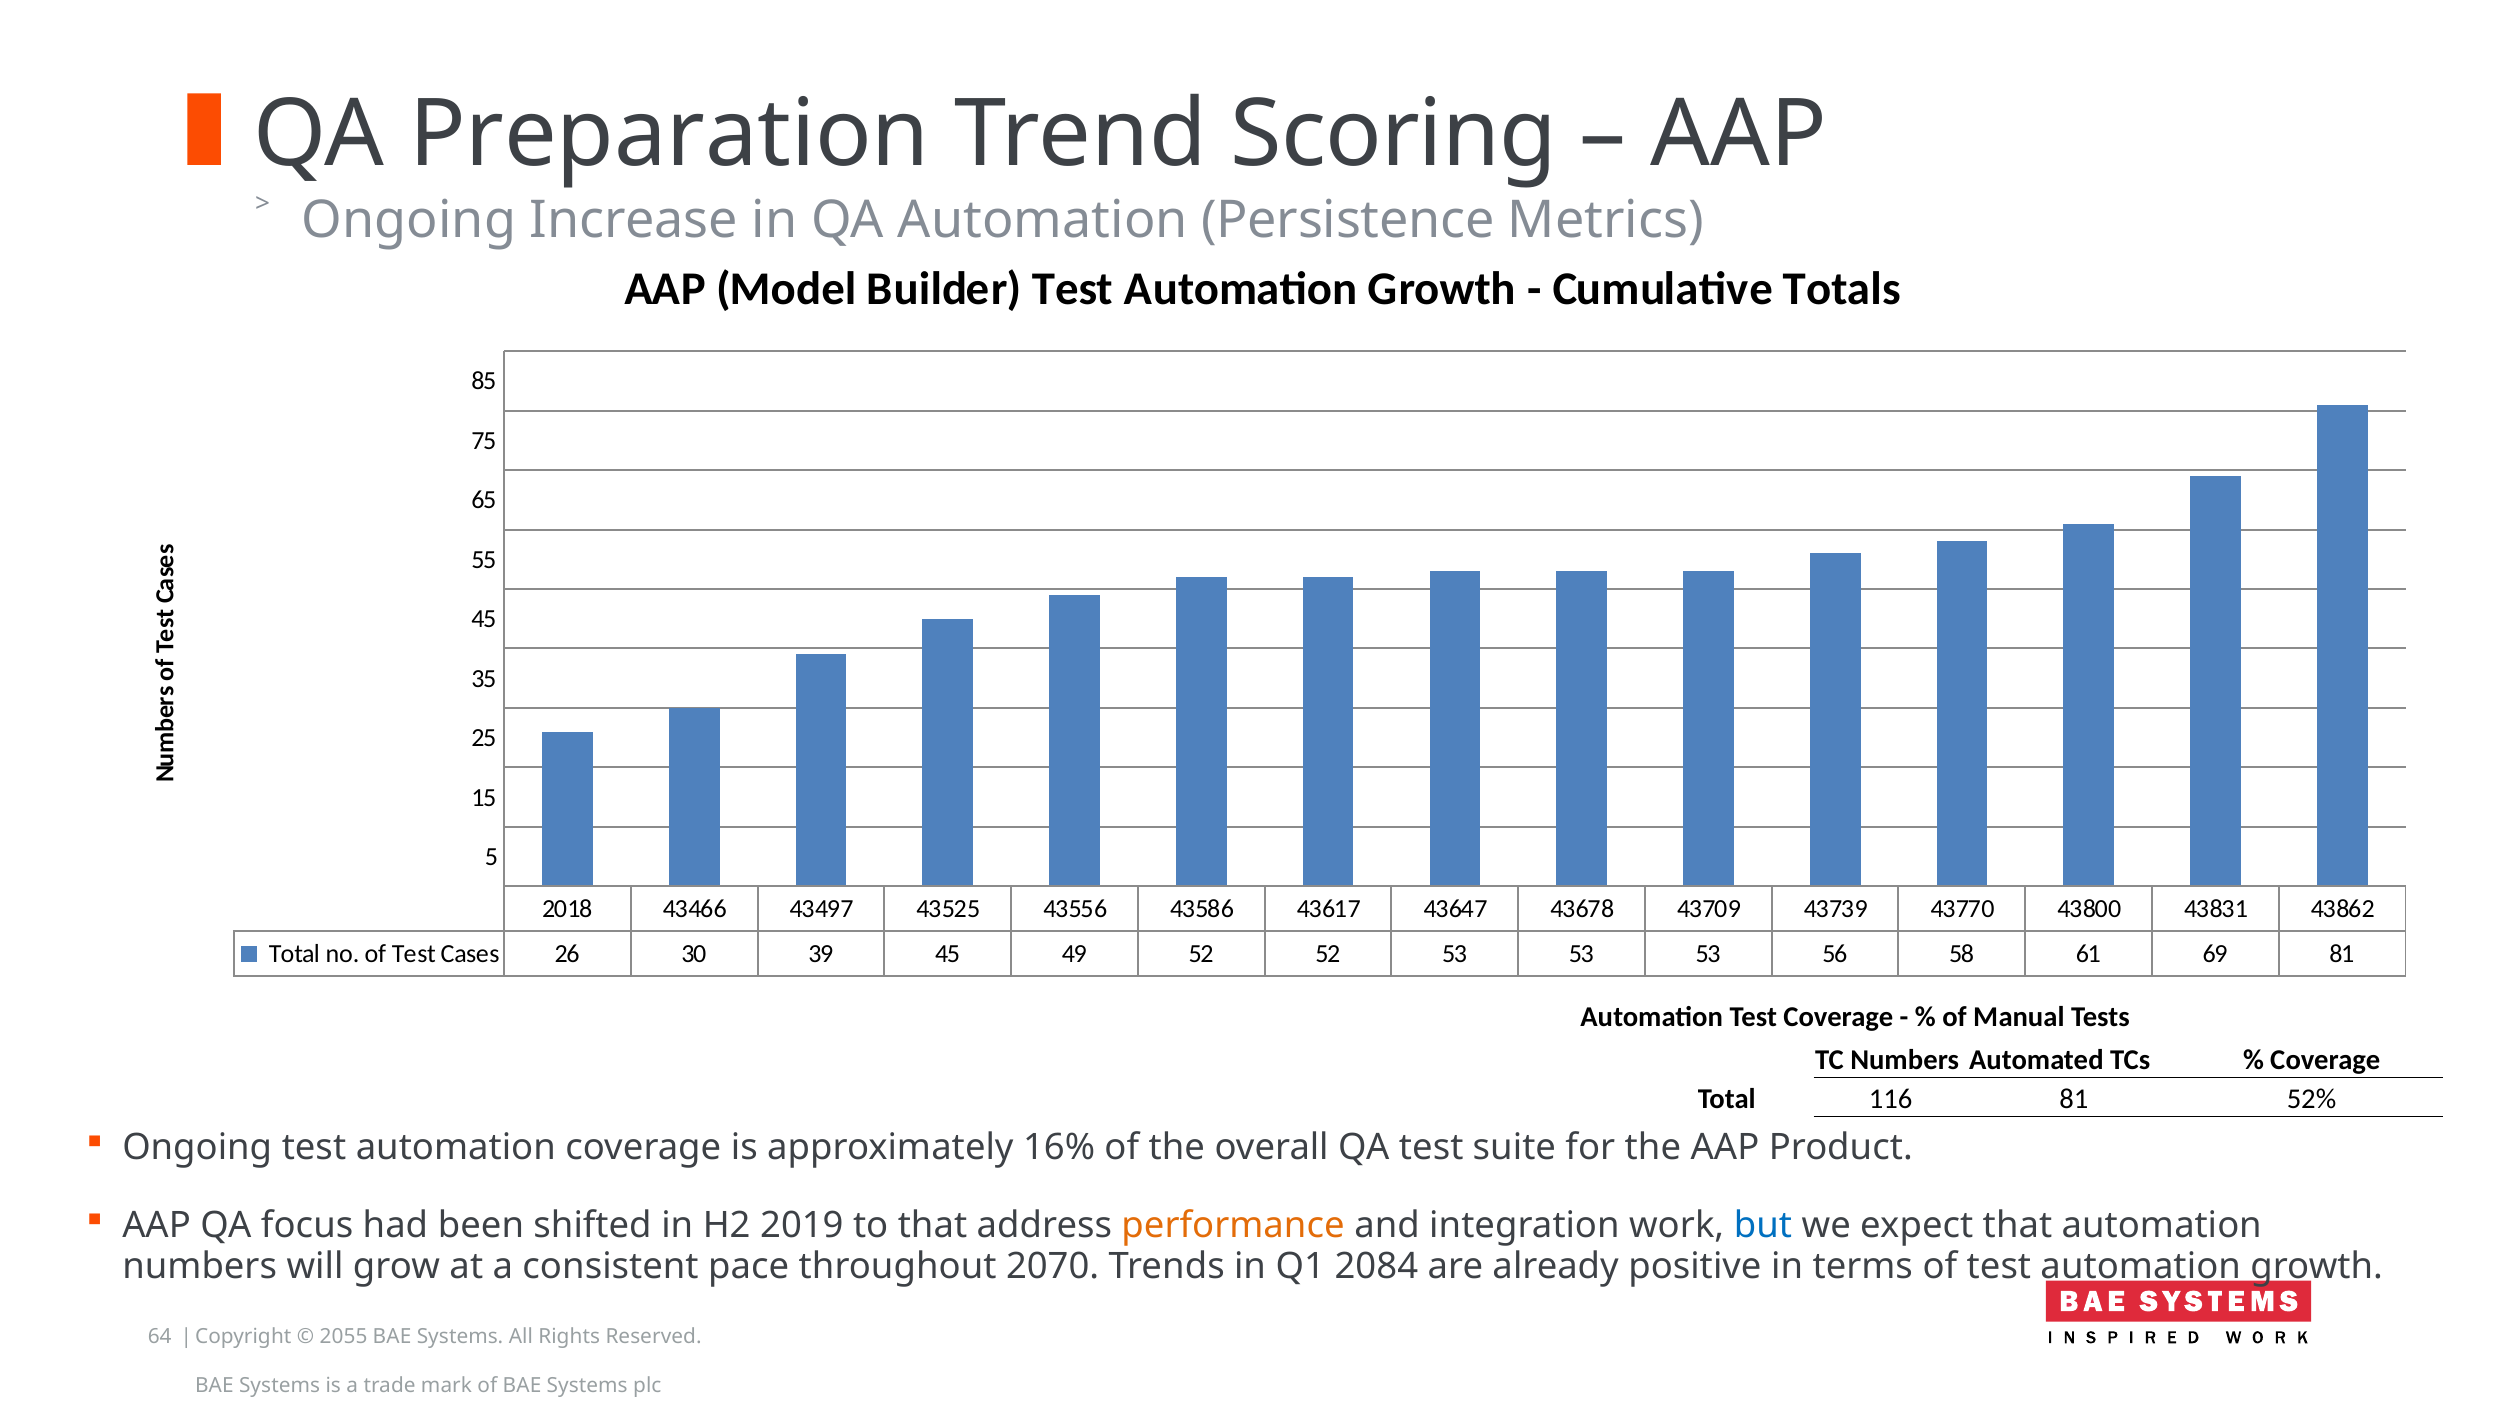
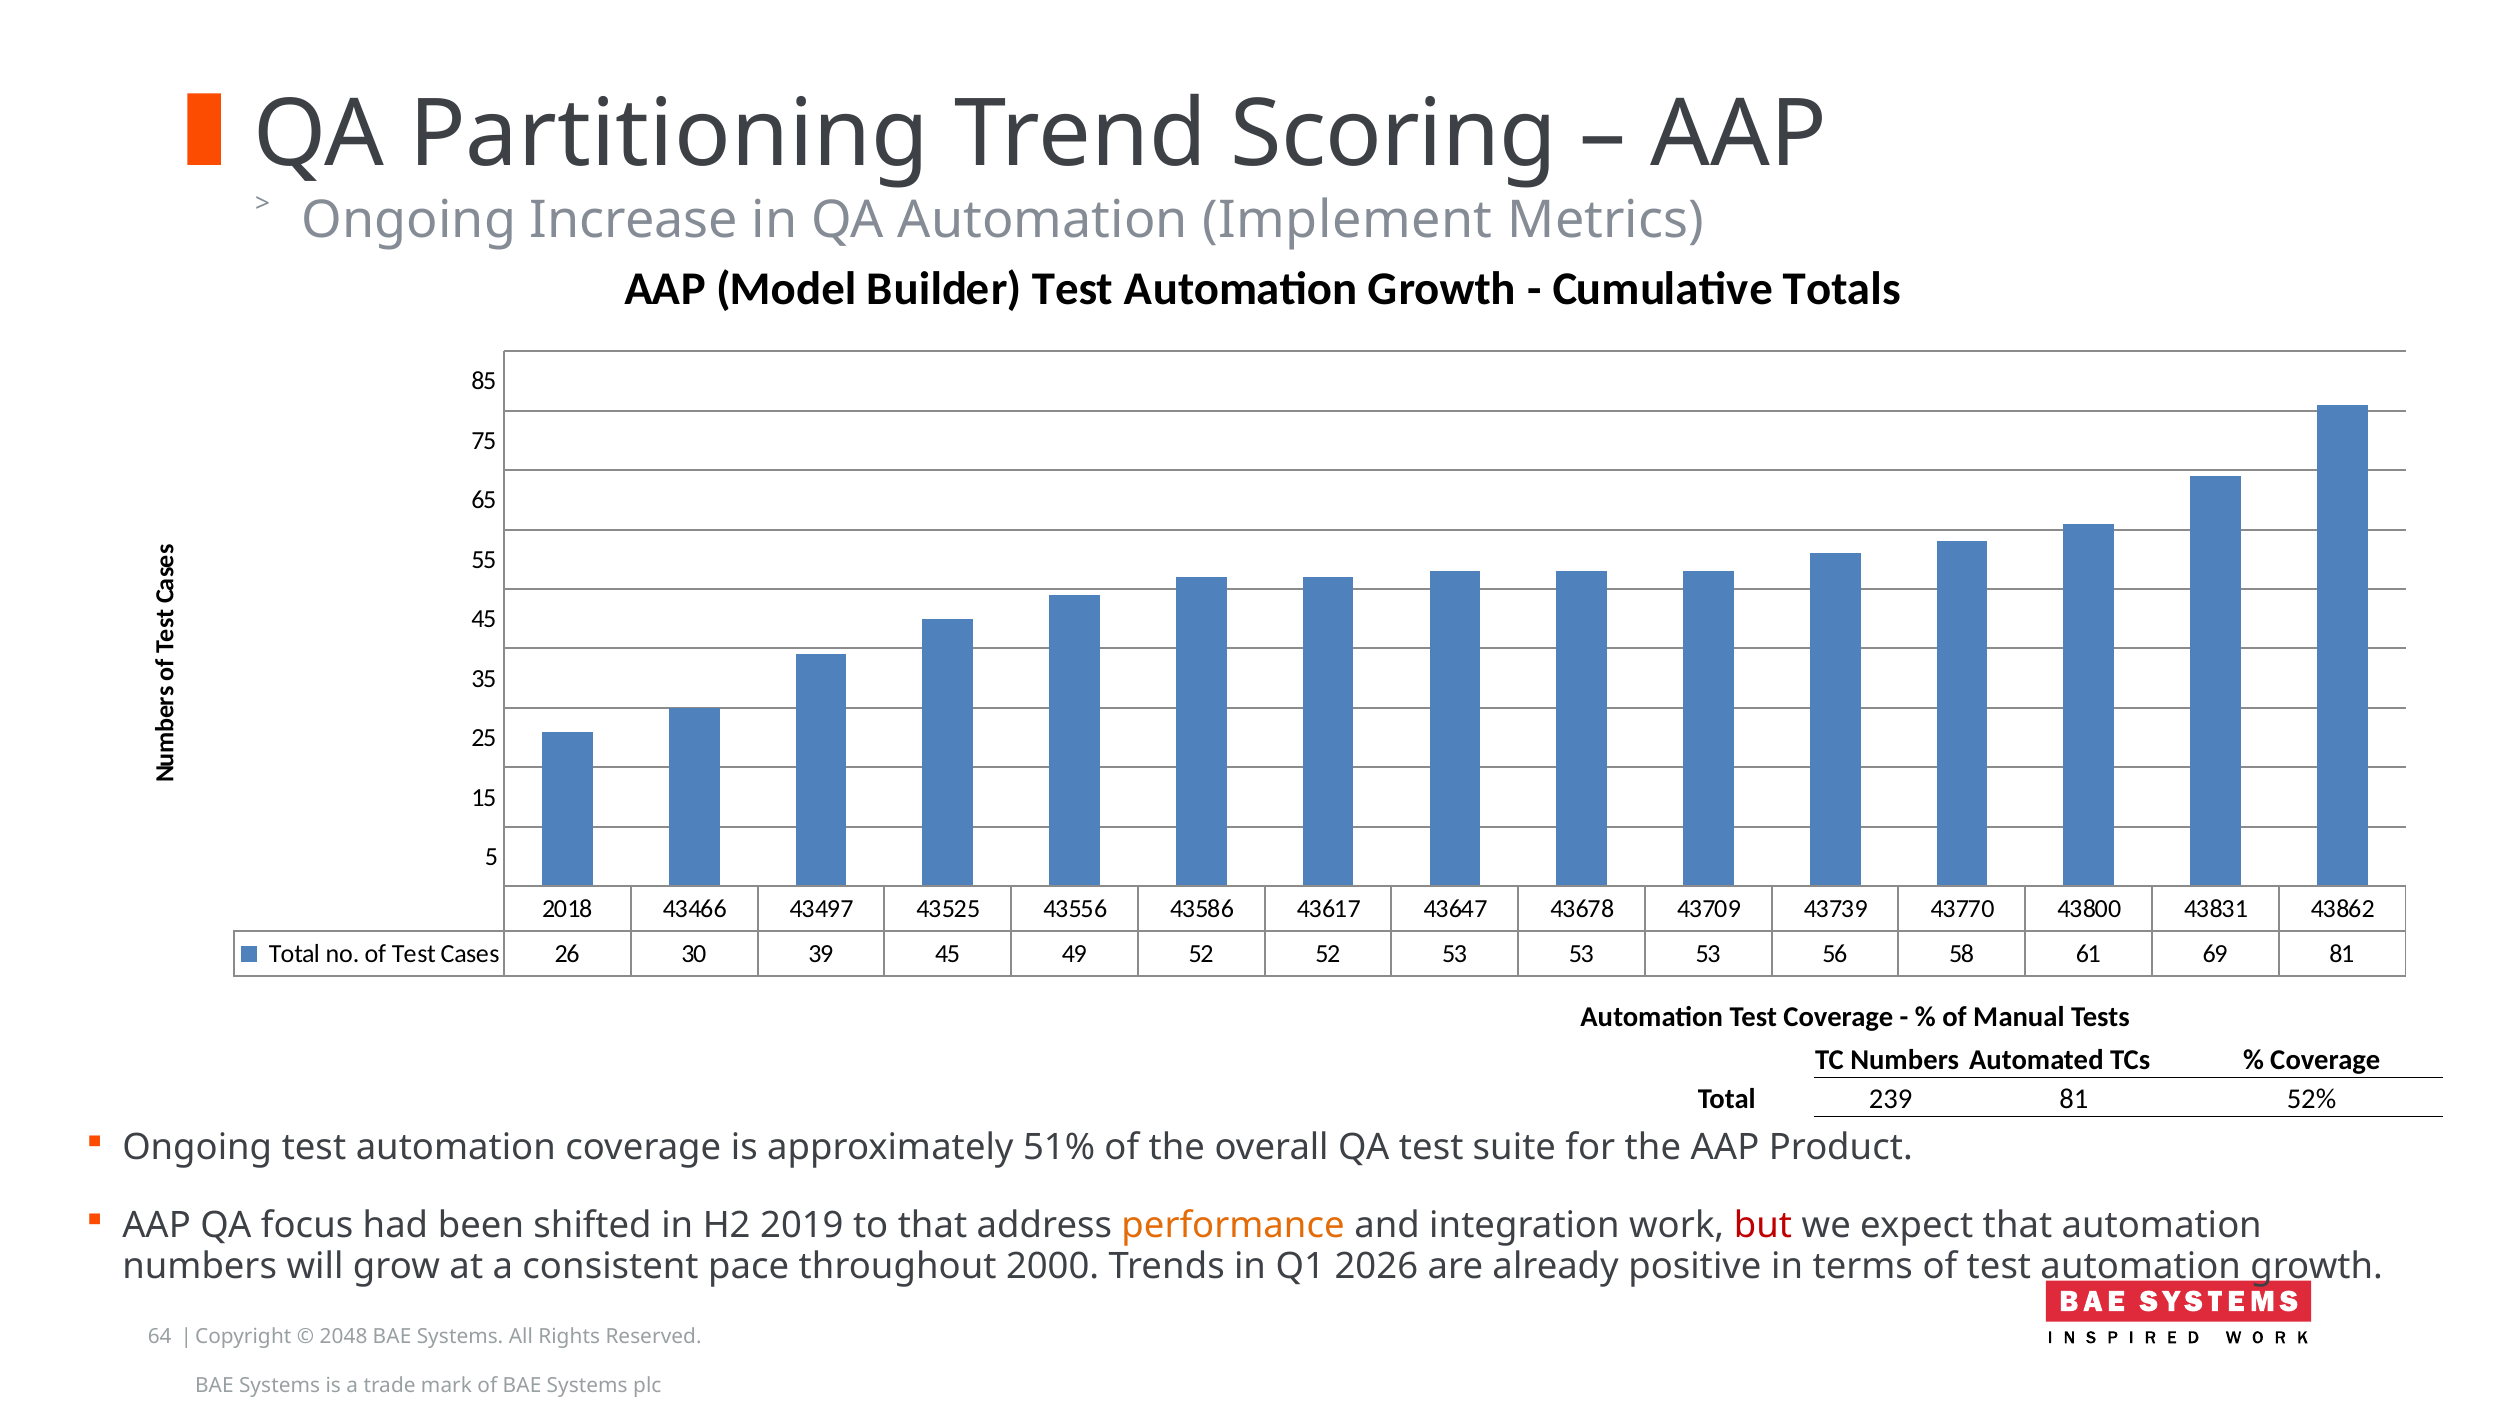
Preparation: Preparation -> Partitioning
Persistence: Persistence -> Implement
116: 116 -> 239
16%: 16% -> 51%
but colour: blue -> red
2070: 2070 -> 2000
2084: 2084 -> 2026
2055: 2055 -> 2048
